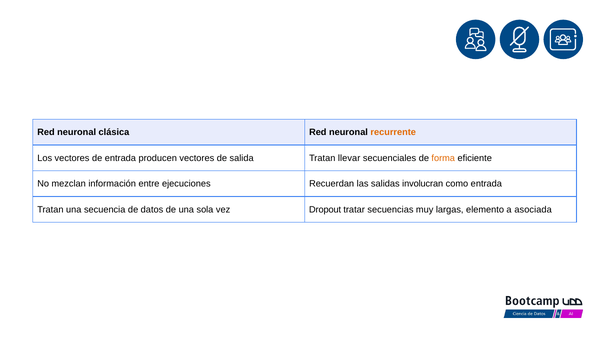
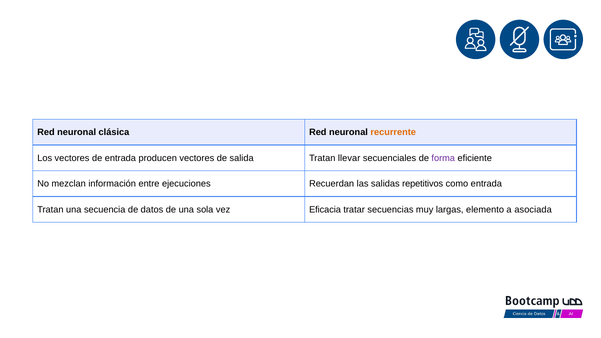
forma colour: orange -> purple
involucran: involucran -> repetitivos
Dropout: Dropout -> Eficacia
